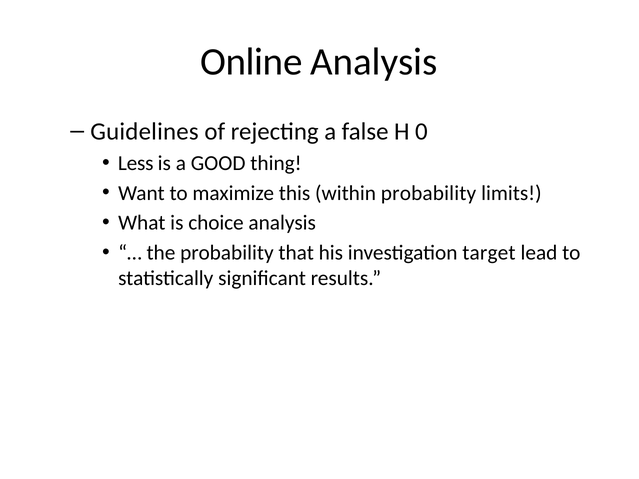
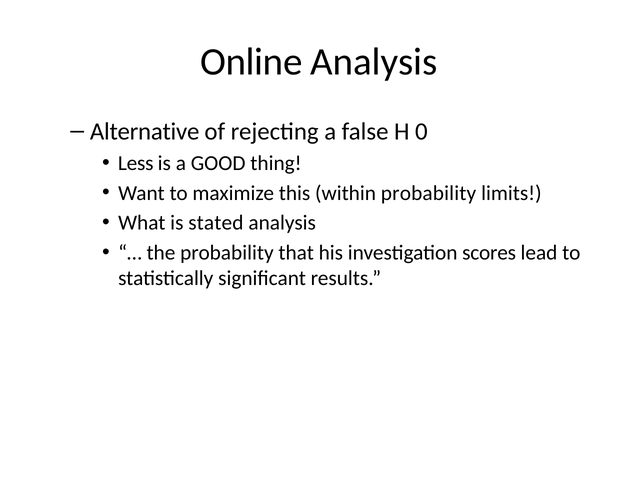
Guidelines: Guidelines -> Alternative
choice: choice -> stated
target: target -> scores
